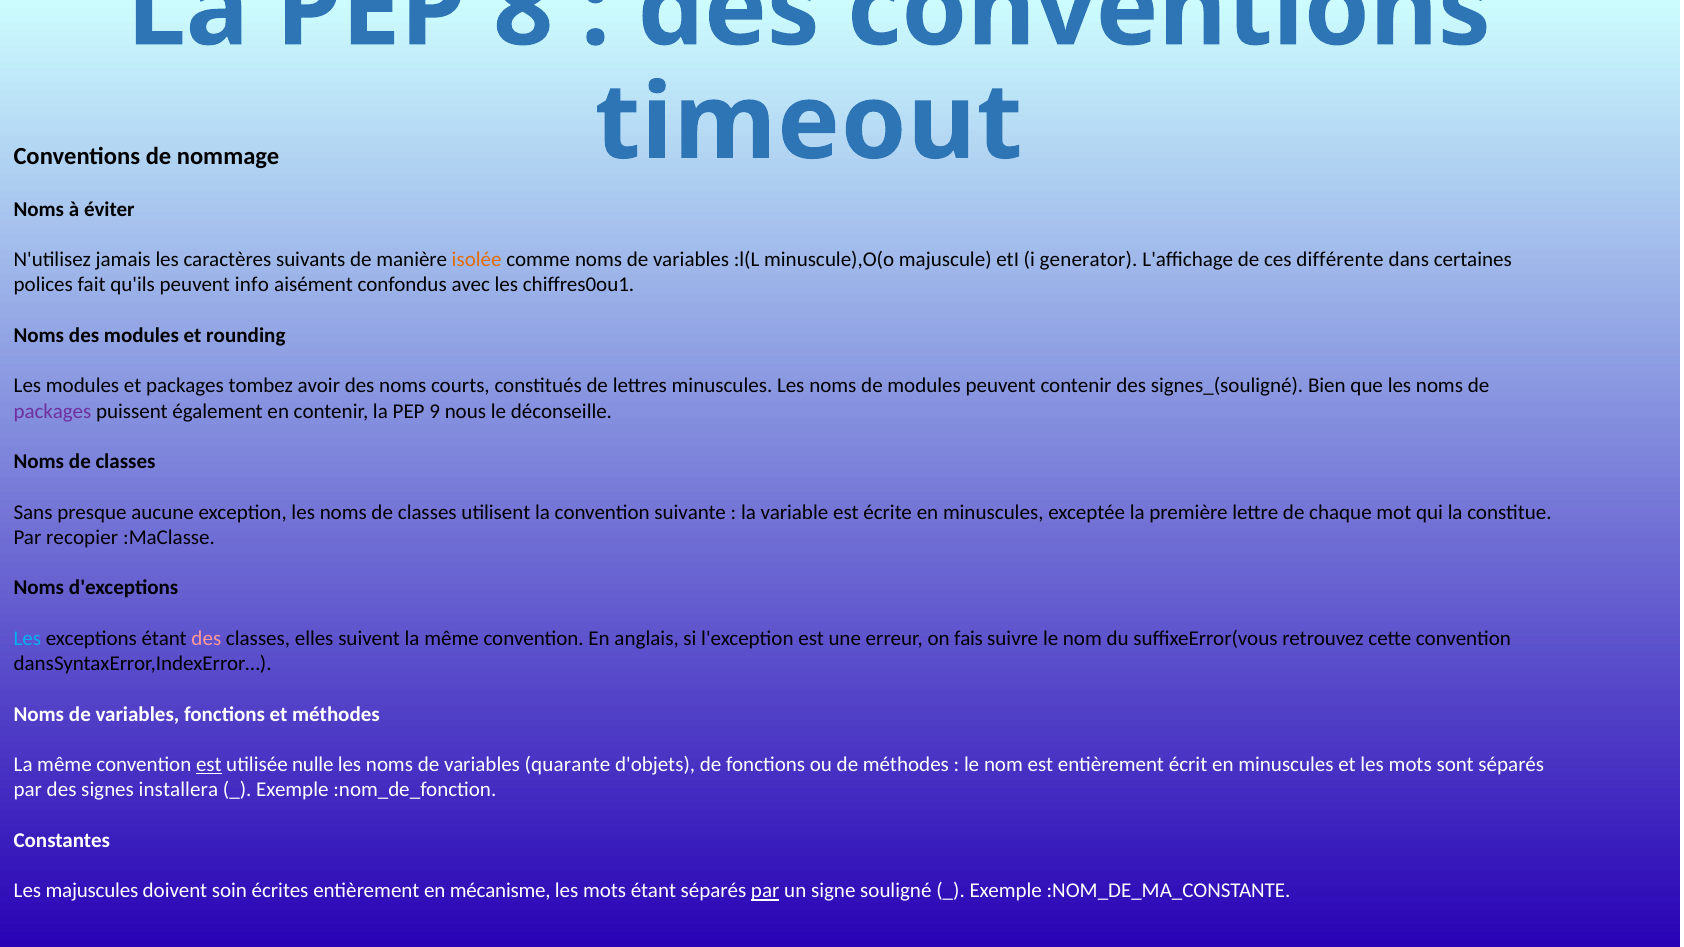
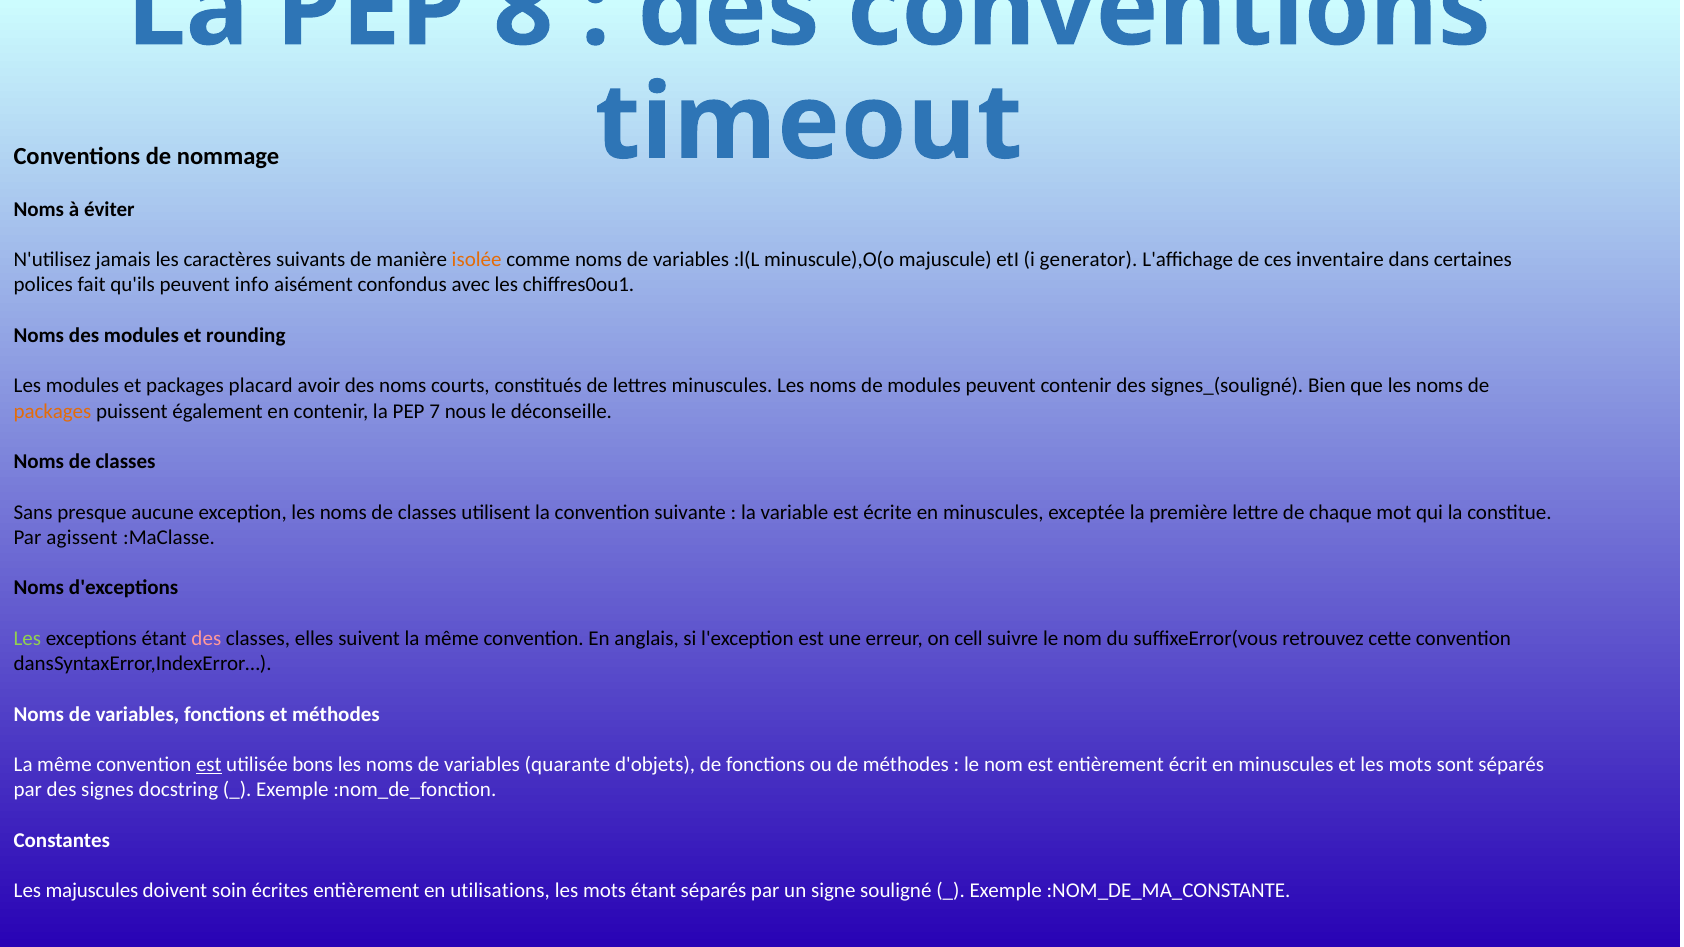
différente: différente -> inventaire
tombez: tombez -> placard
packages at (52, 411) colour: purple -> orange
9: 9 -> 7
recopier: recopier -> agissent
Les at (27, 639) colour: light blue -> light green
fais: fais -> cell
nulle: nulle -> bons
installera: installera -> docstring
mécanisme: mécanisme -> utilisations
par at (765, 891) underline: present -> none
